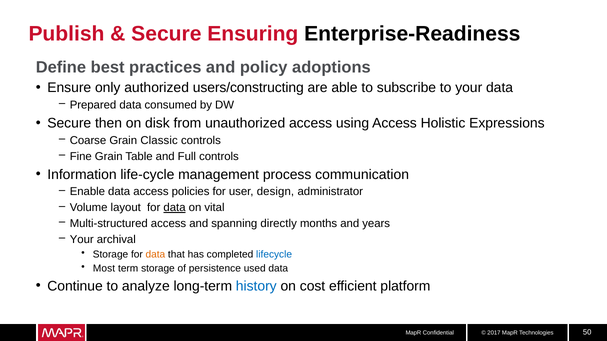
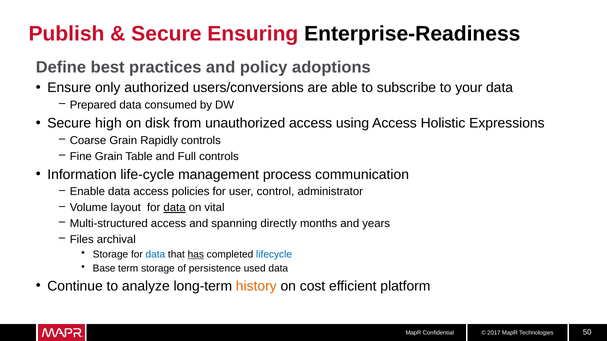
users/constructing: users/constructing -> users/conversions
then: then -> high
Classic: Classic -> Rapidly
design: design -> control
Your at (82, 240): Your -> Files
data at (155, 255) colour: orange -> blue
has underline: none -> present
Most: Most -> Base
history colour: blue -> orange
